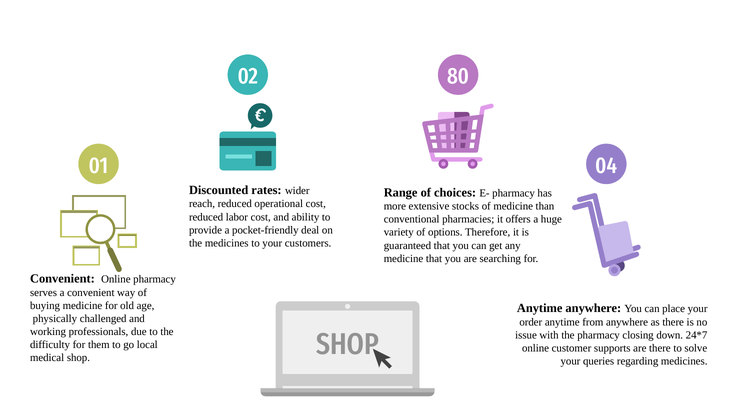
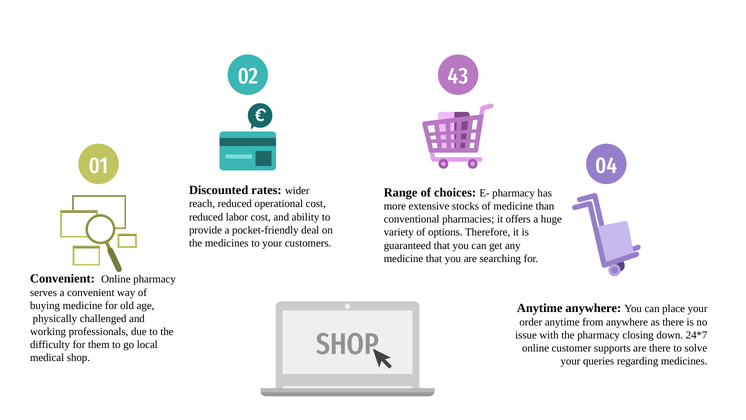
80: 80 -> 43
